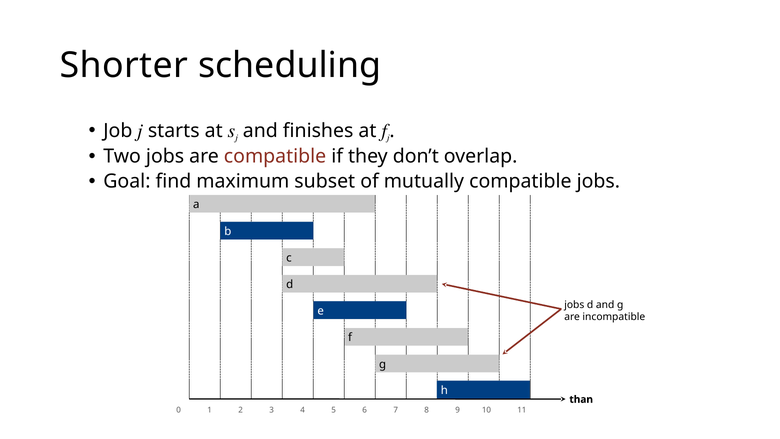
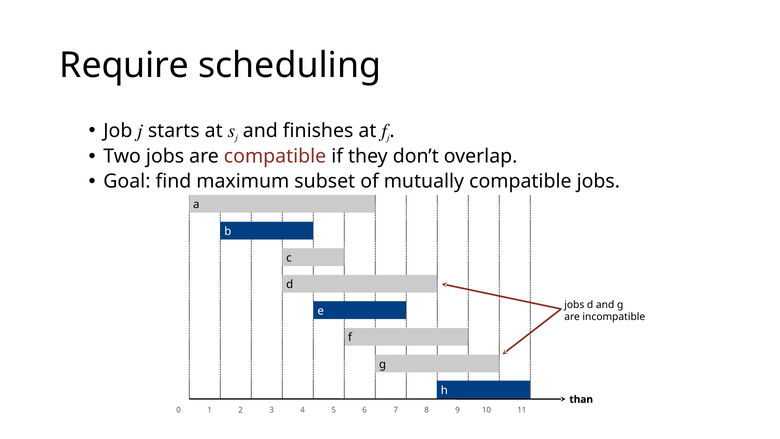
Shorter: Shorter -> Require
